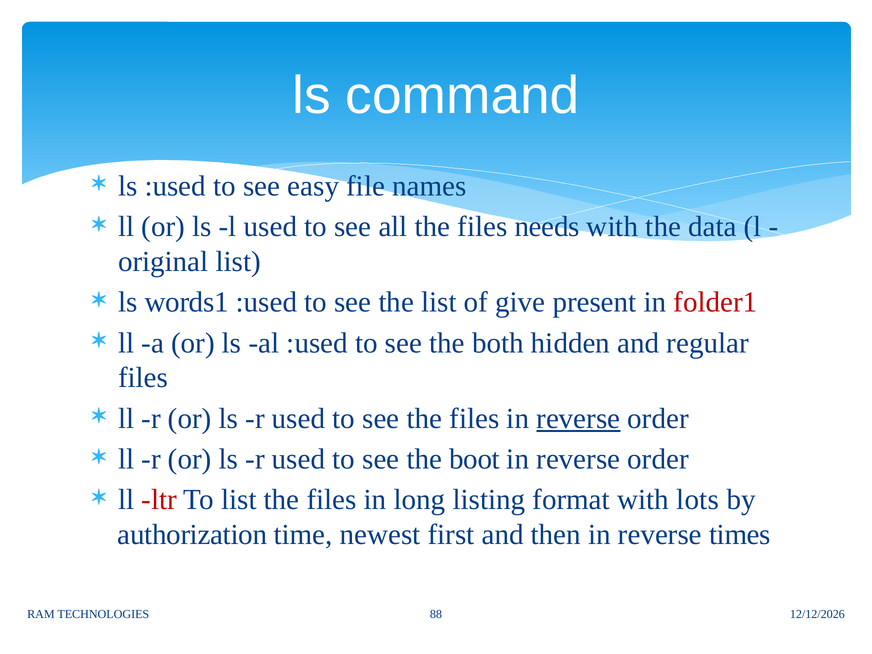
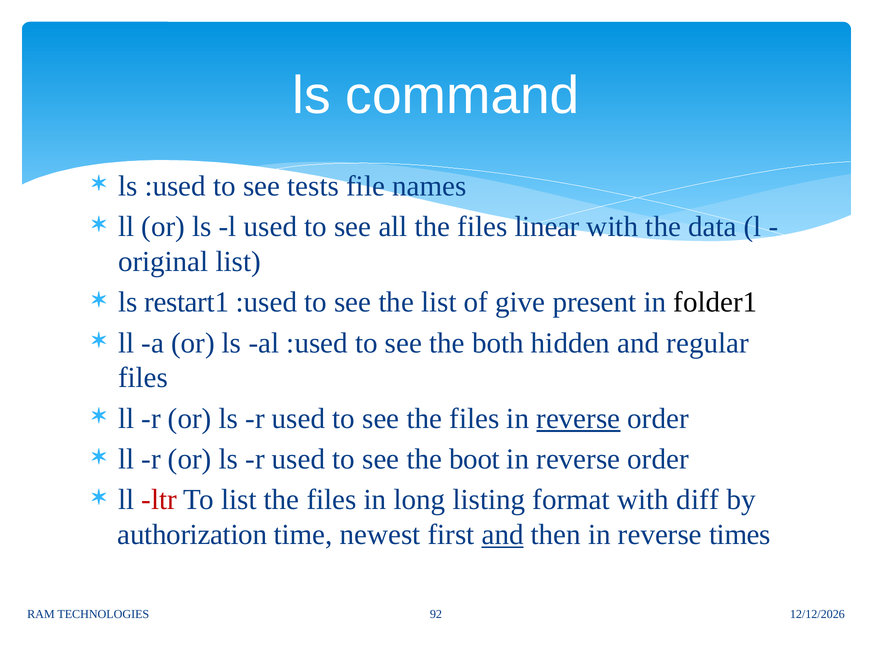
easy: easy -> tests
needs: needs -> linear
words1: words1 -> restart1
folder1 colour: red -> black
lots: lots -> diff
and at (503, 535) underline: none -> present
88: 88 -> 92
